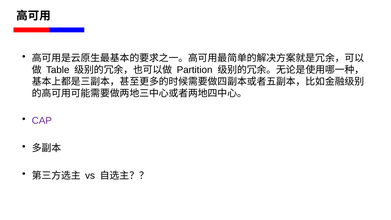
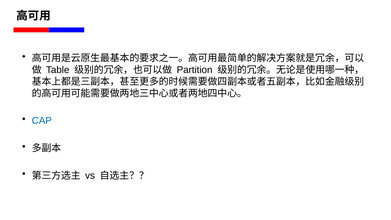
CAP colour: purple -> blue
